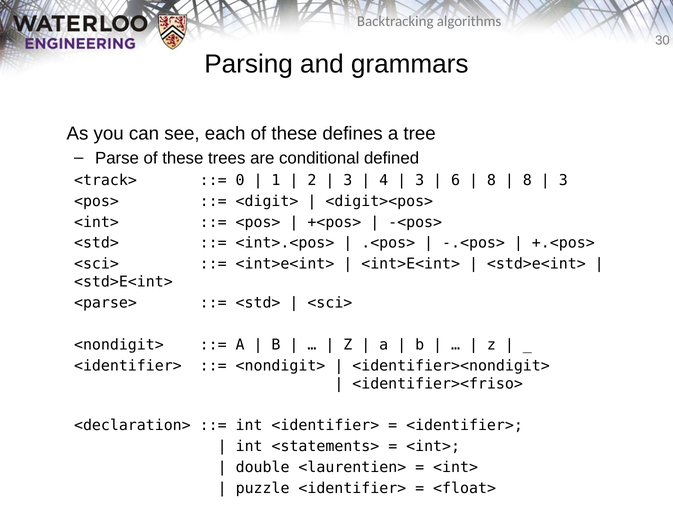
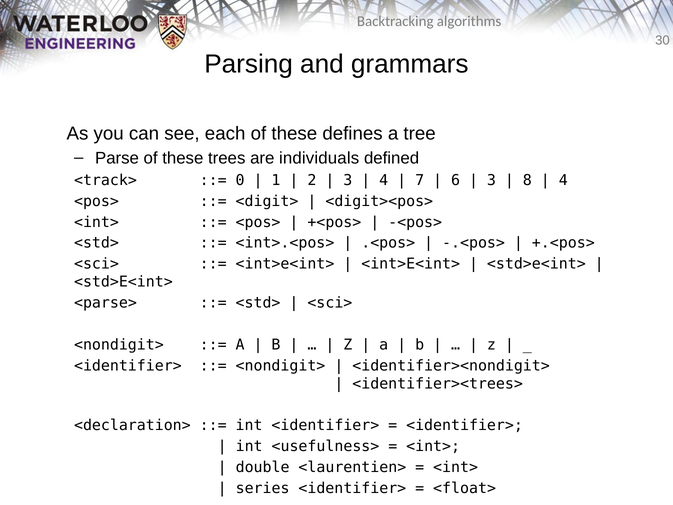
conditional: conditional -> individuals
3 at (420, 180): 3 -> 7
8 at (491, 180): 8 -> 3
3 at (563, 180): 3 -> 4
<identifier><friso>: <identifier><friso> -> <identifier><trees>
<statements>: <statements> -> <usefulness>
puzzle: puzzle -> series
